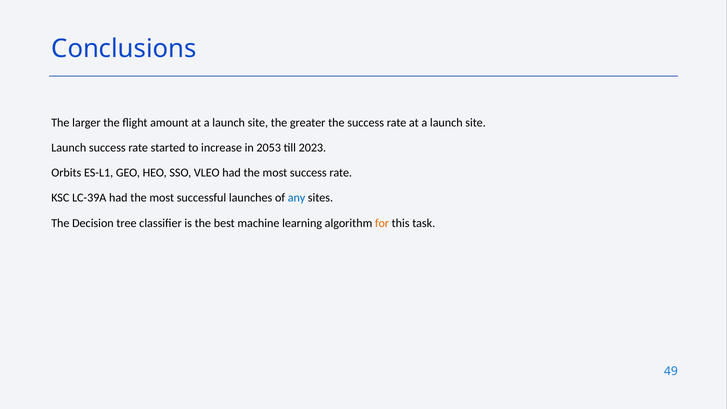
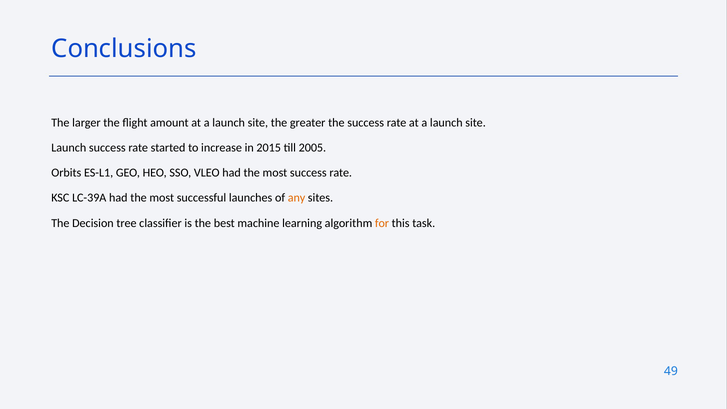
2053: 2053 -> 2015
2023: 2023 -> 2005
any colour: blue -> orange
